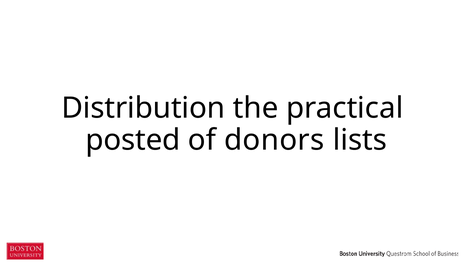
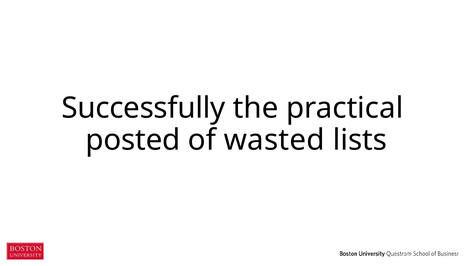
Distribution: Distribution -> Successfully
donors: donors -> wasted
